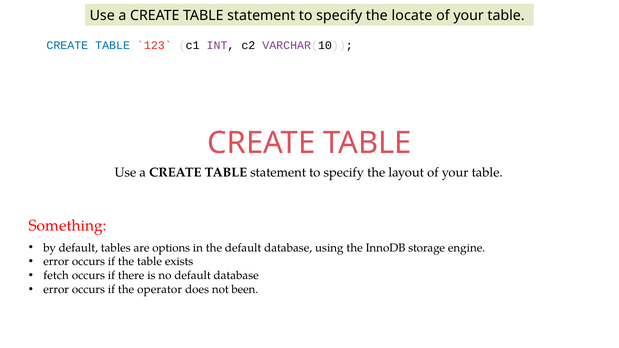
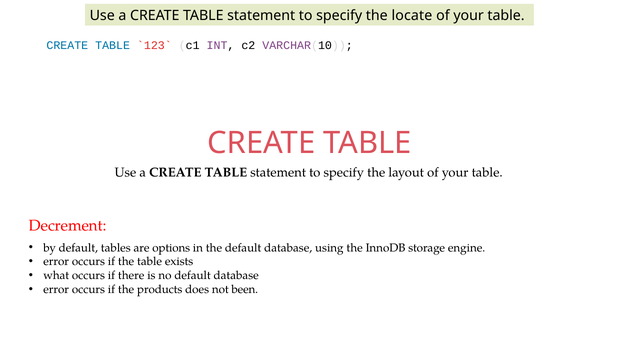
Something: Something -> Decrement
fetch: fetch -> what
operator: operator -> products
